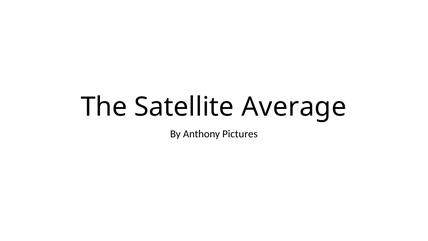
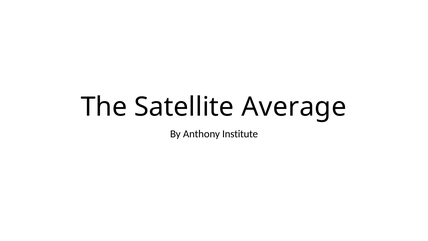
Pictures: Pictures -> Institute
